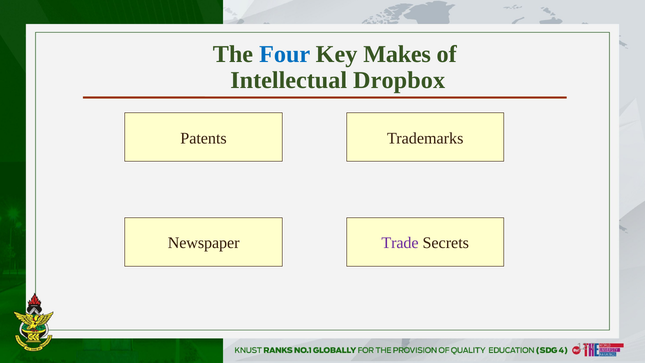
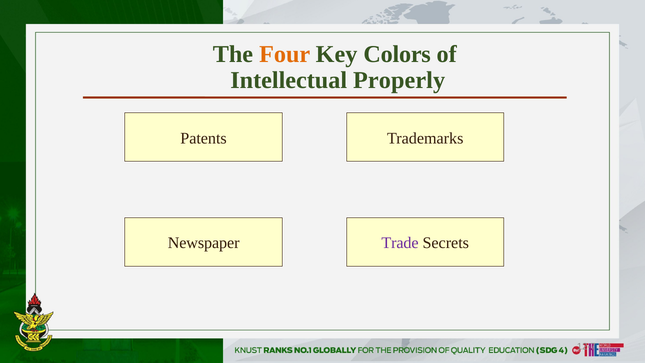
Four colour: blue -> orange
Makes: Makes -> Colors
Dropbox: Dropbox -> Properly
